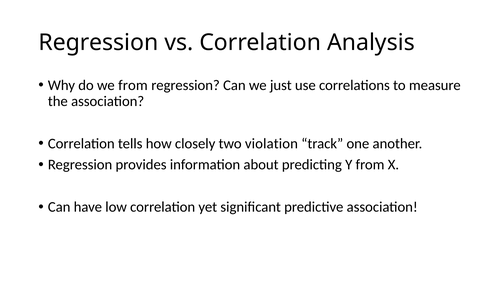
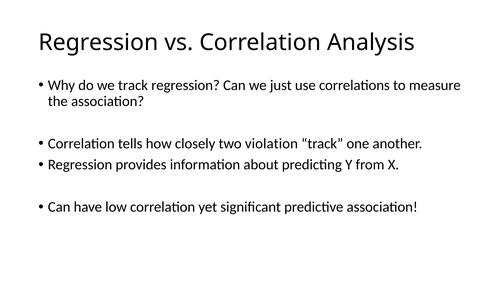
we from: from -> track
